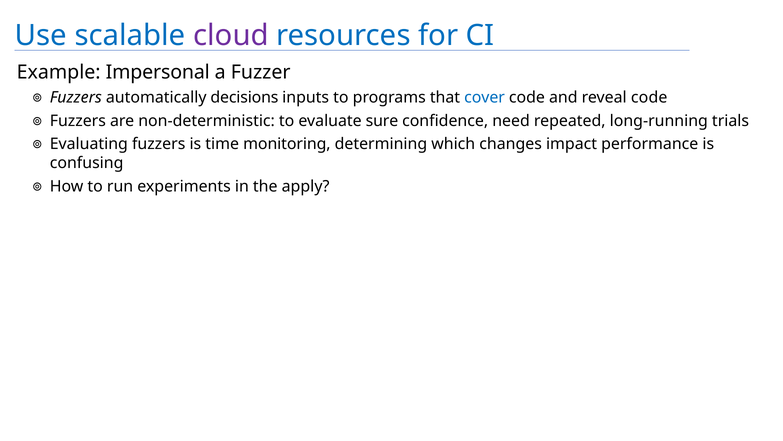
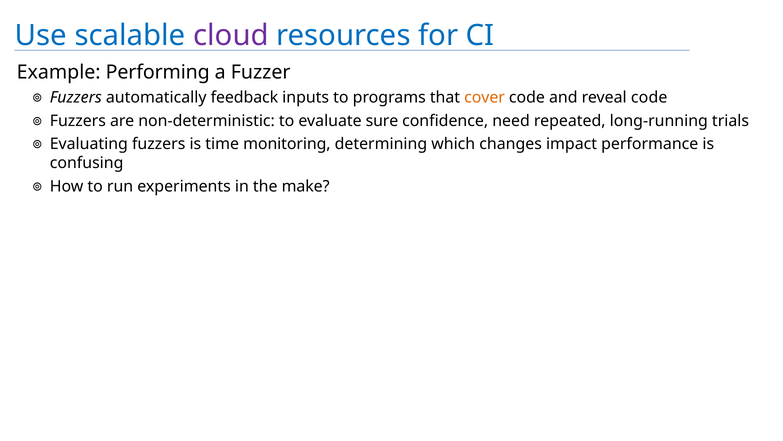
Impersonal: Impersonal -> Performing
decisions: decisions -> feedback
cover colour: blue -> orange
apply: apply -> make
